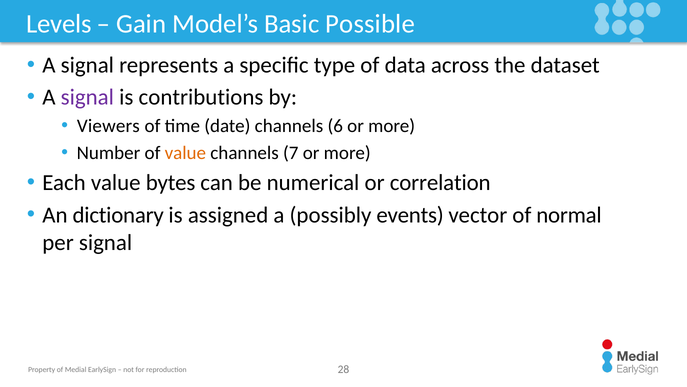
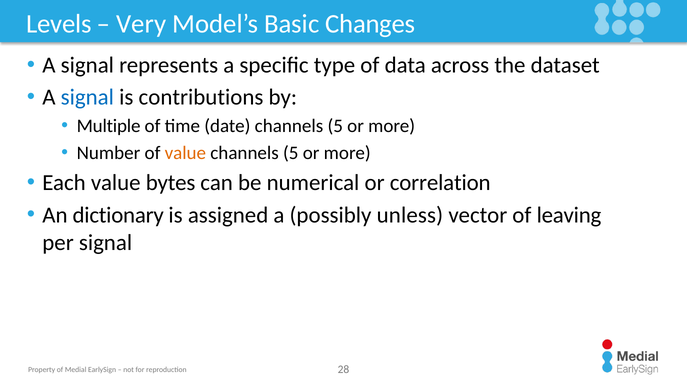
Gain: Gain -> Very
Possible: Possible -> Changes
signal at (87, 97) colour: purple -> blue
Viewers: Viewers -> Multiple
date channels 6: 6 -> 5
7 at (291, 153): 7 -> 5
events: events -> unless
normal: normal -> leaving
